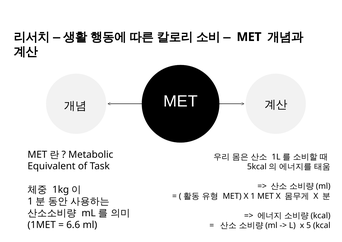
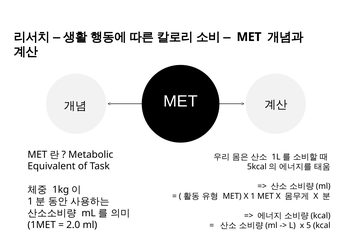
6.6: 6.6 -> 2.0
